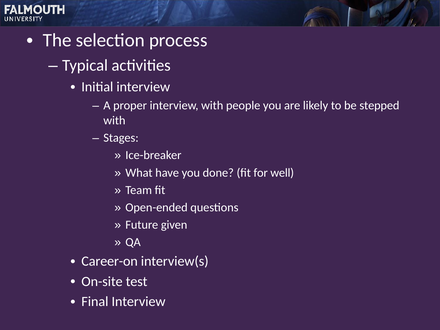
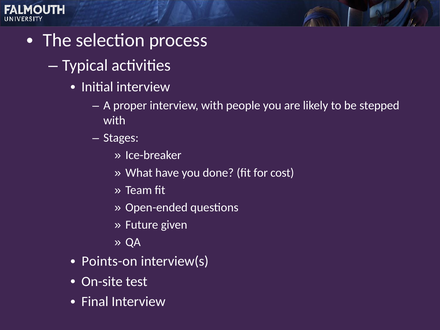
well: well -> cost
Career-on: Career-on -> Points-on
